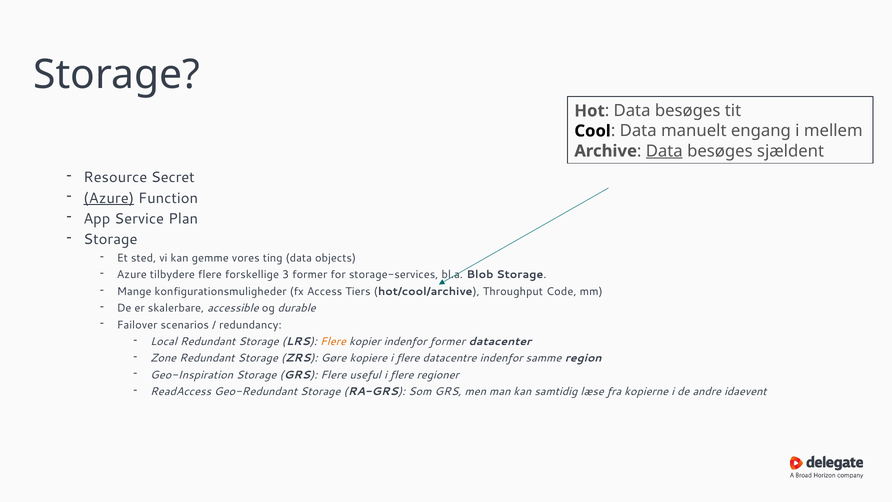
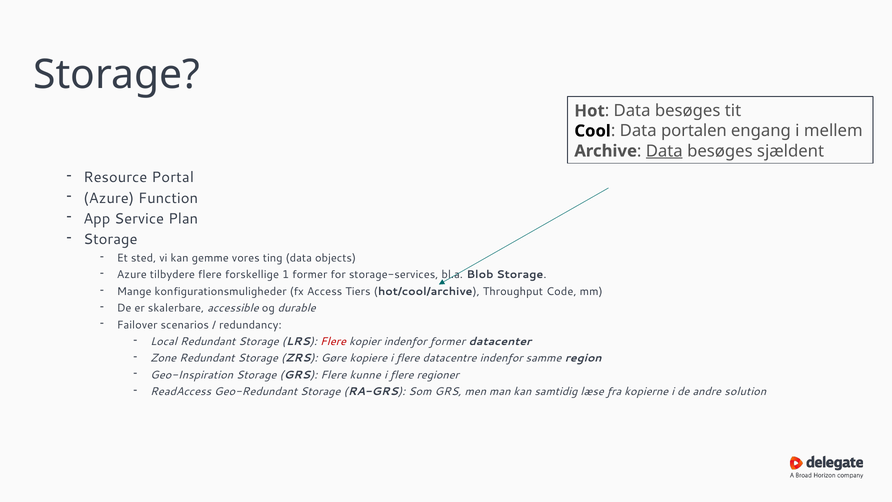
manuelt: manuelt -> portalen
Secret: Secret -> Portal
Azure at (109, 198) underline: present -> none
3: 3 -> 1
Flere at (333, 341) colour: orange -> red
useful: useful -> kunne
idaevent: idaevent -> solution
